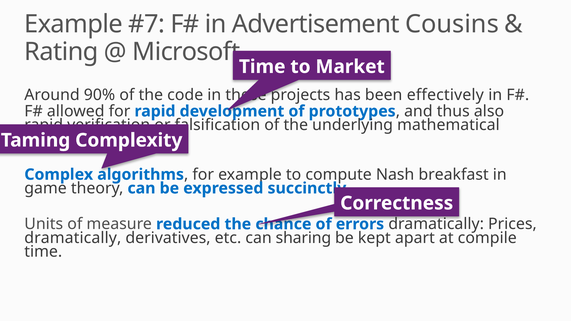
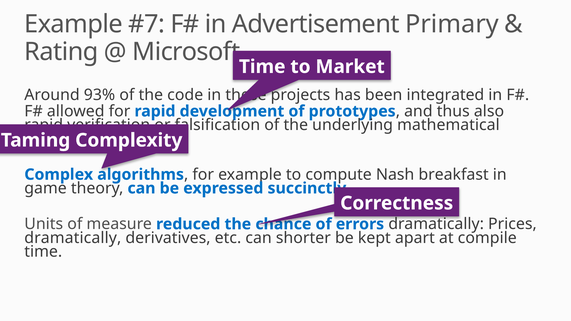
Cousins: Cousins -> Primary
90%: 90% -> 93%
effectively: effectively -> integrated
sharing: sharing -> shorter
